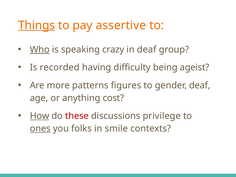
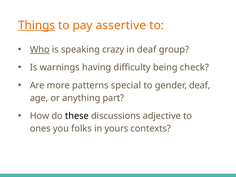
recorded: recorded -> warnings
ageist: ageist -> check
figures: figures -> special
cost: cost -> part
How underline: present -> none
these colour: red -> black
privilege: privilege -> adjective
ones underline: present -> none
smile: smile -> yours
